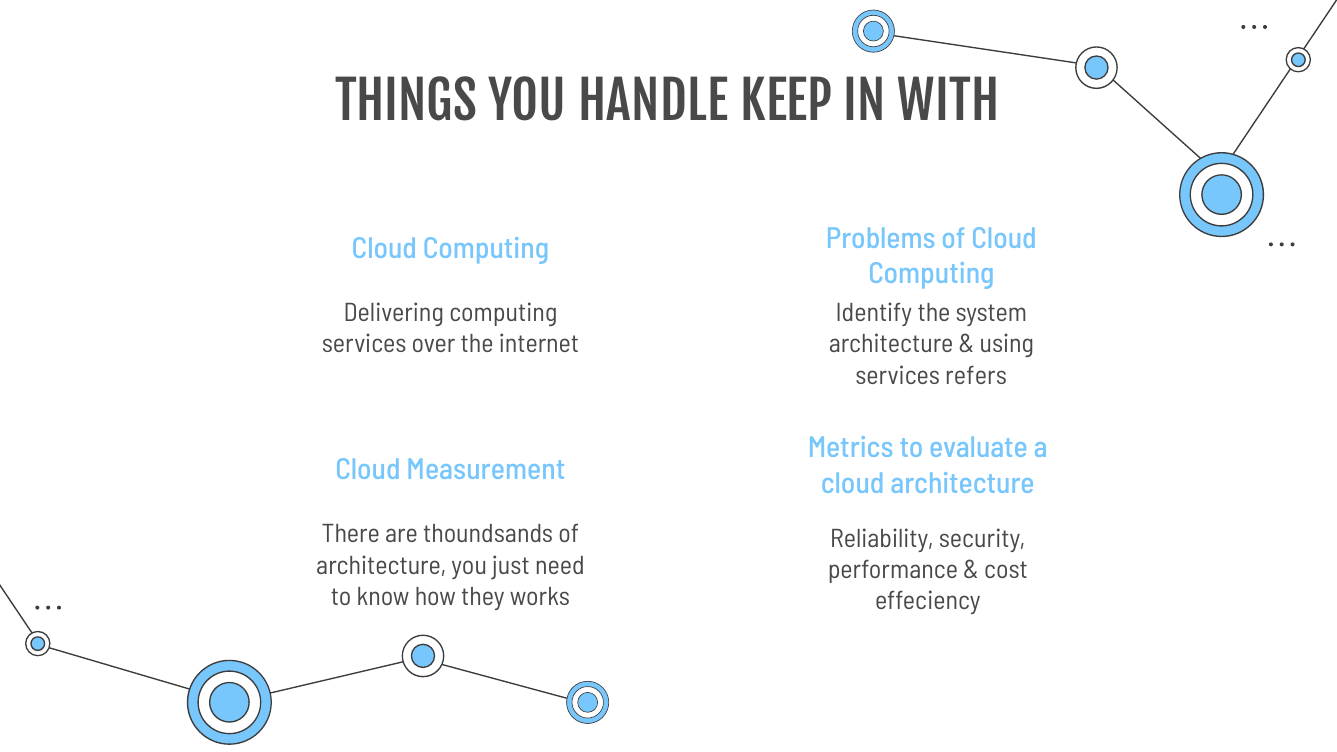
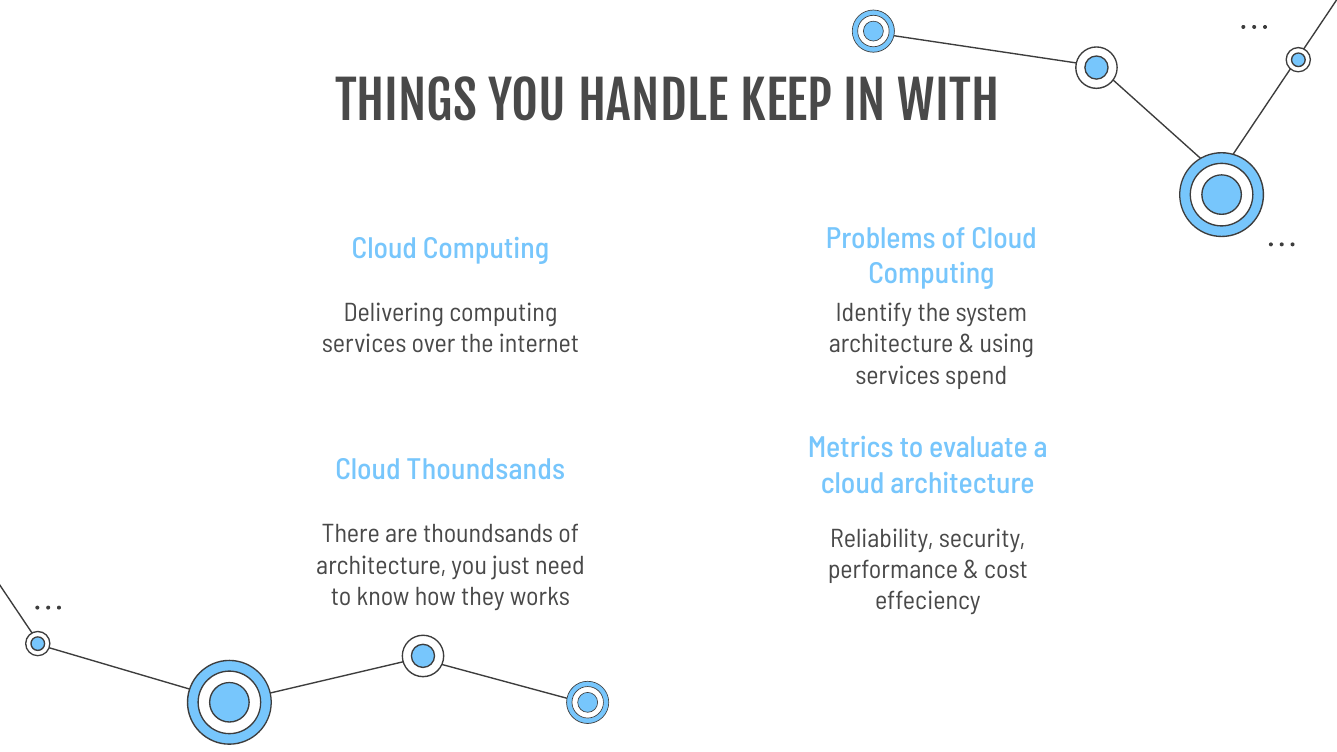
refers: refers -> spend
Cloud Measurement: Measurement -> Thoundsands
